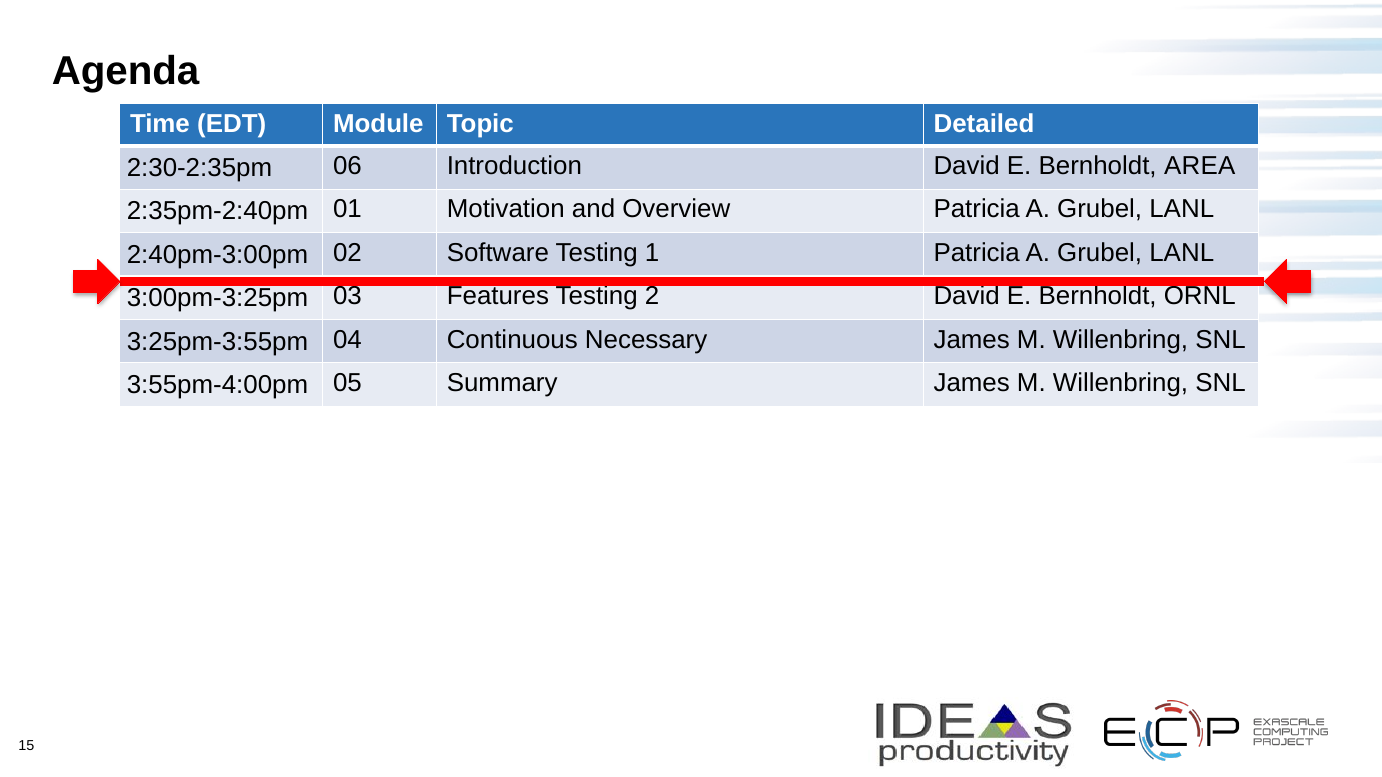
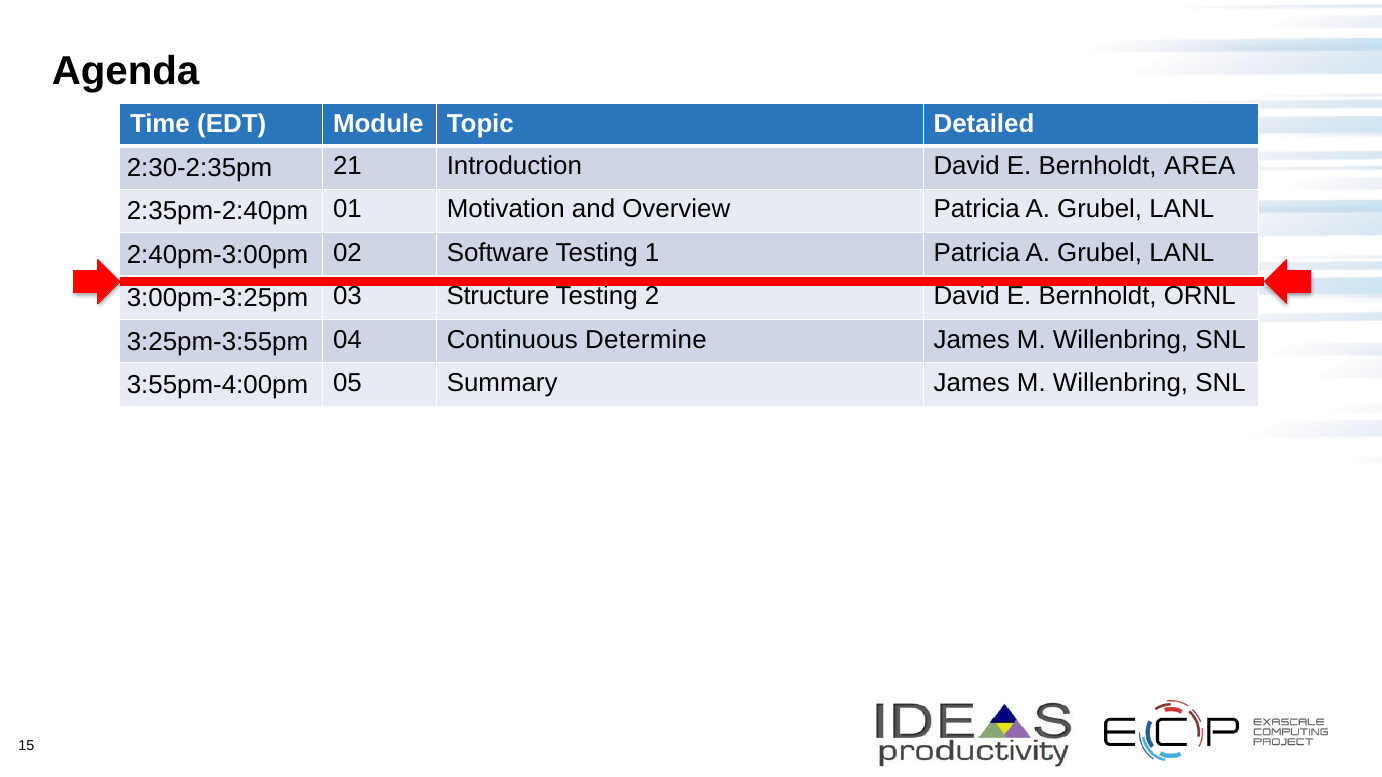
06: 06 -> 21
Features: Features -> Structure
Necessary: Necessary -> Determine
